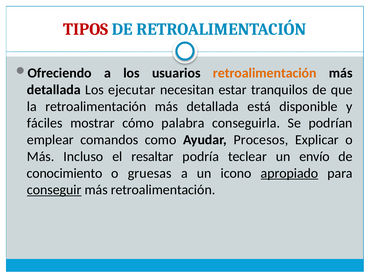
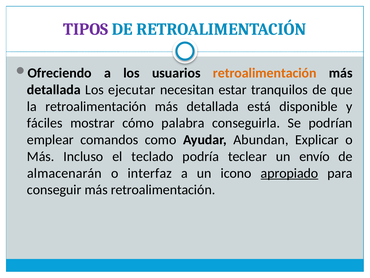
TIPOS colour: red -> purple
Procesos: Procesos -> Abundan
resaltar: resaltar -> teclado
conocimiento: conocimiento -> almacenarán
gruesas: gruesas -> interfaz
conseguir underline: present -> none
